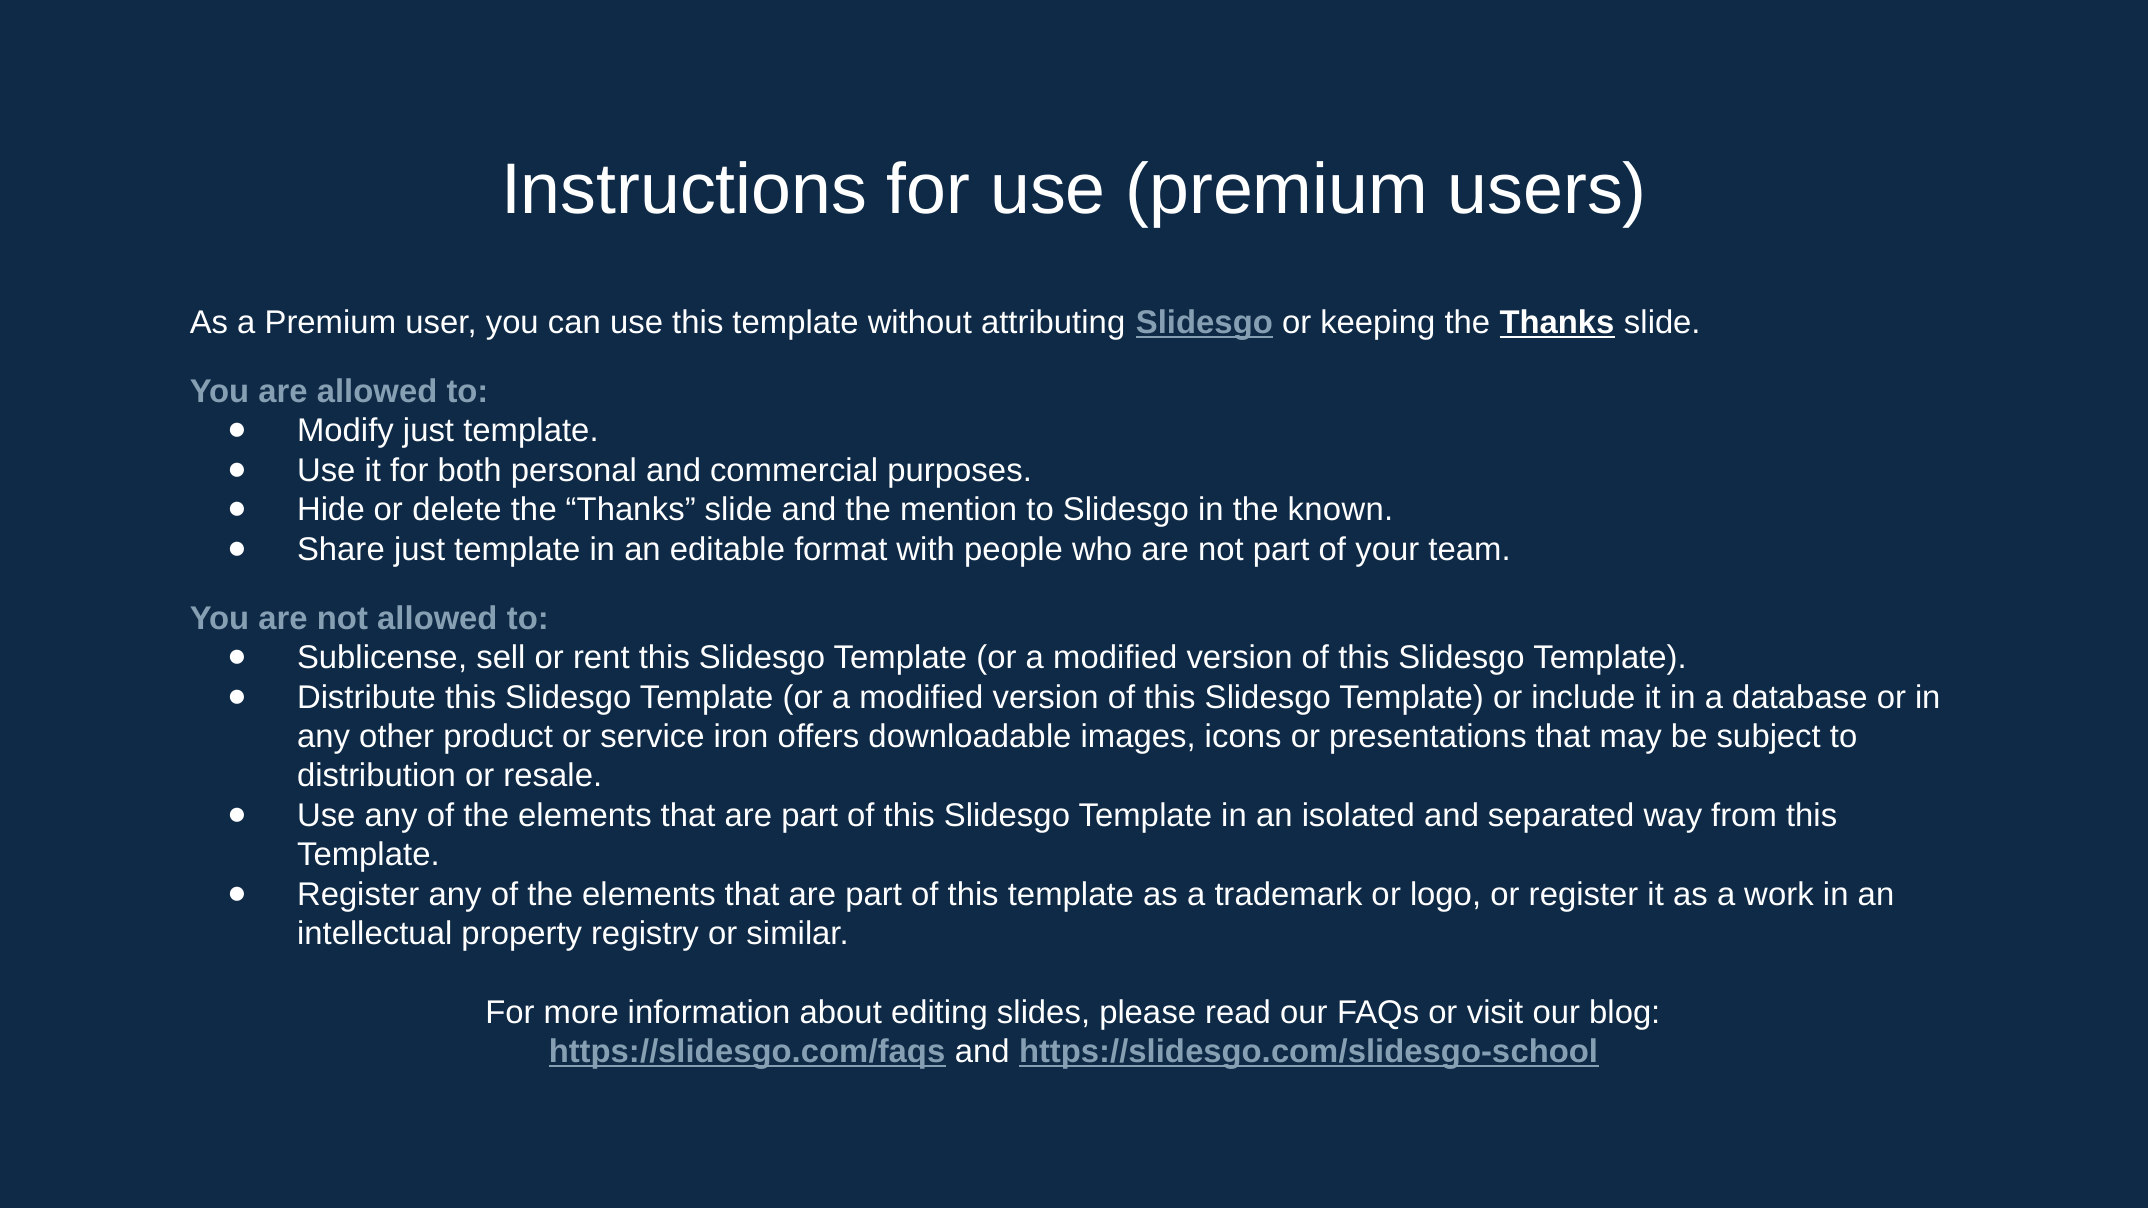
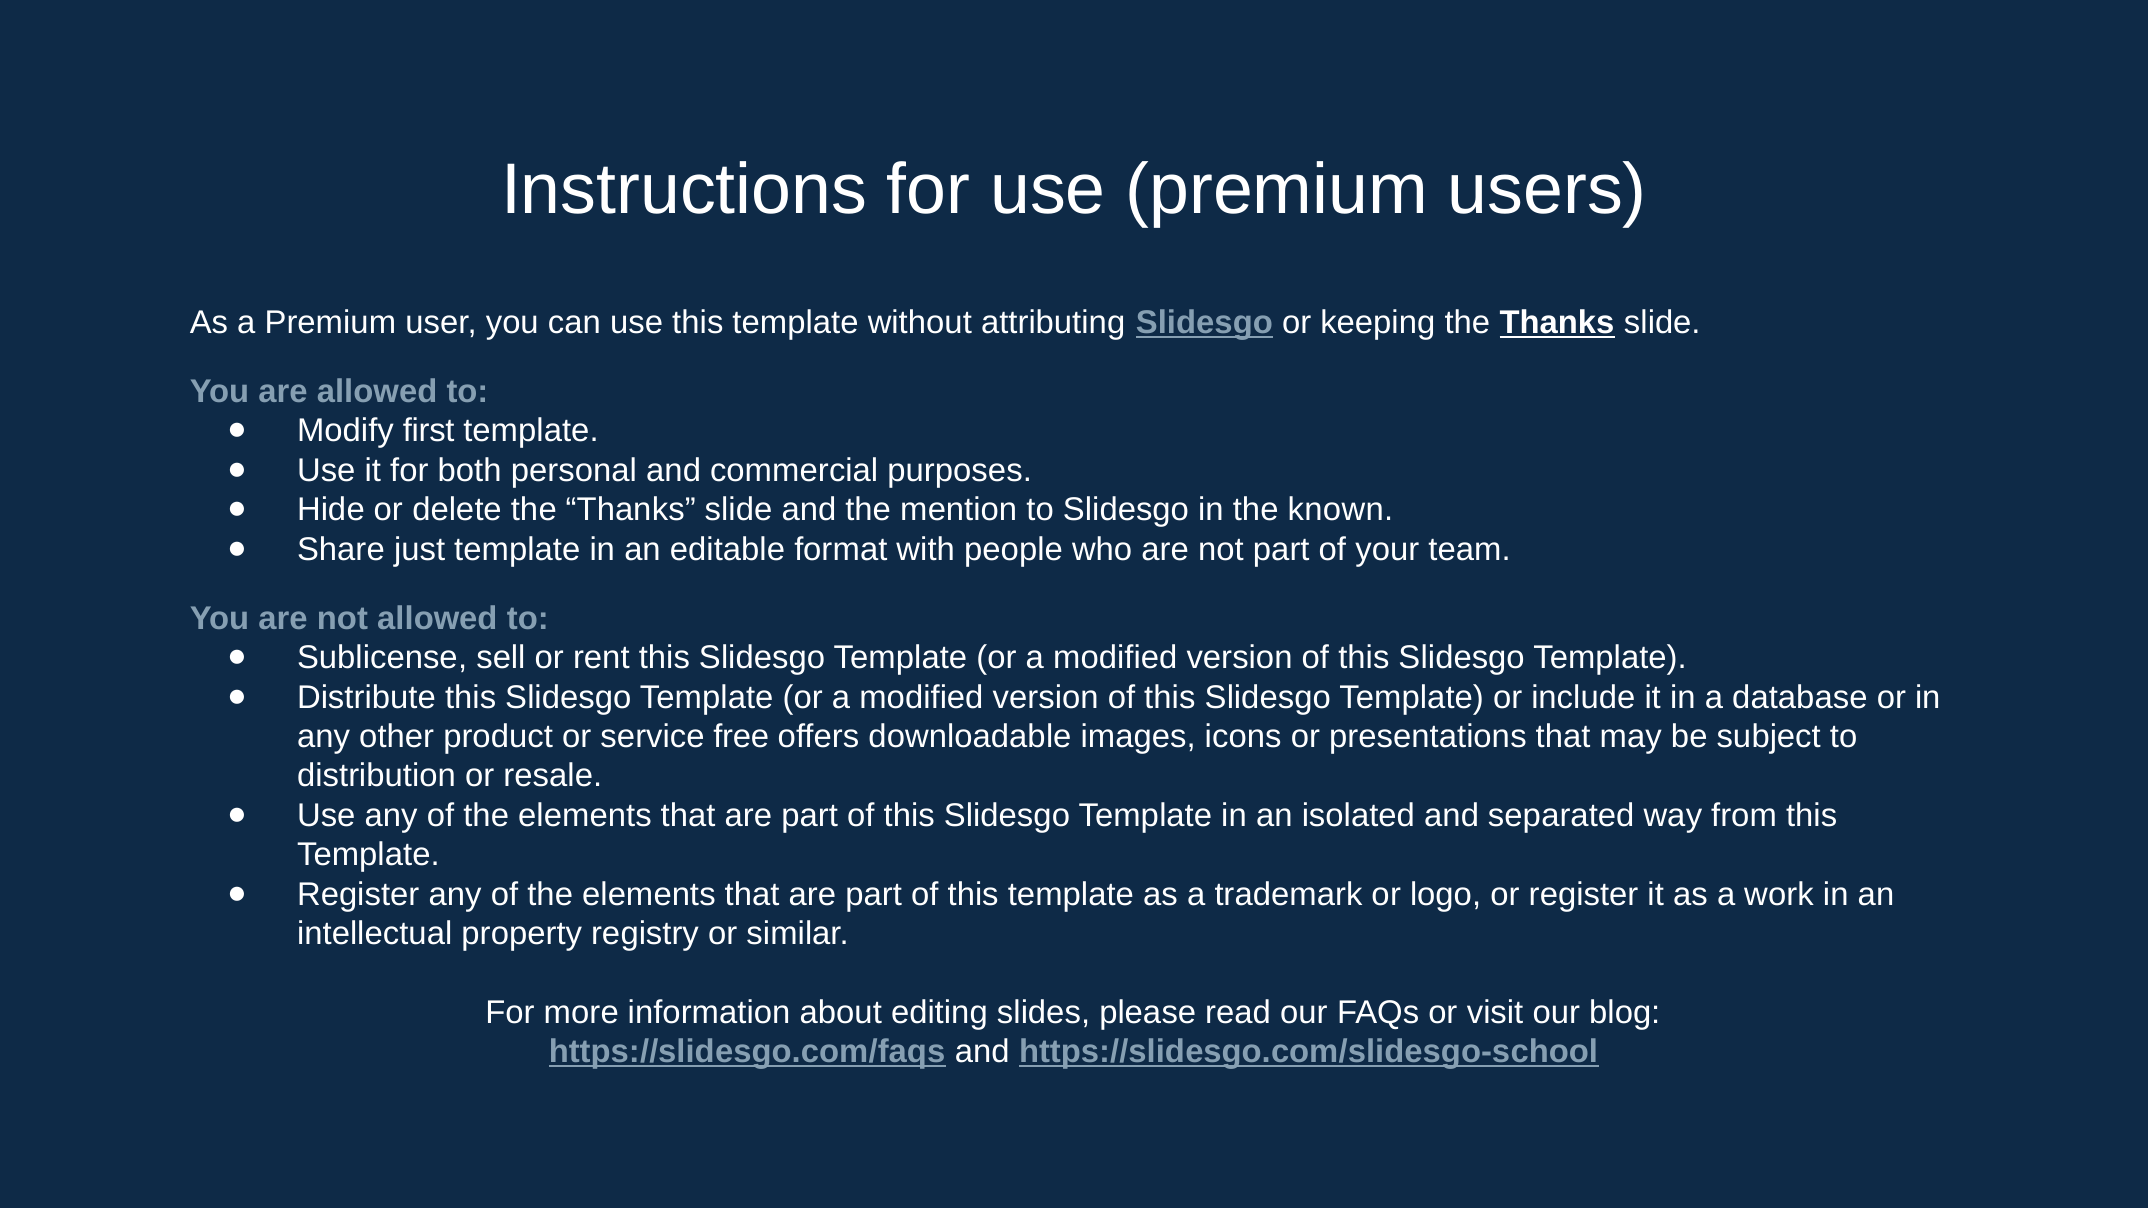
Modify just: just -> first
iron: iron -> free
